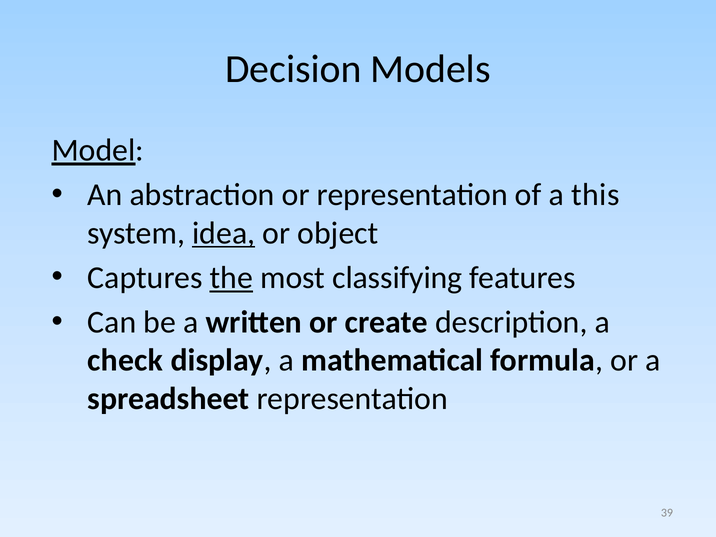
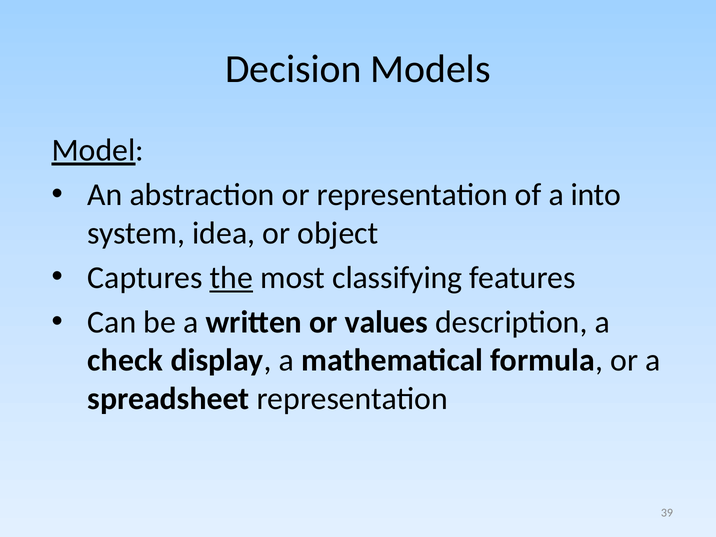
this: this -> into
idea underline: present -> none
create: create -> values
